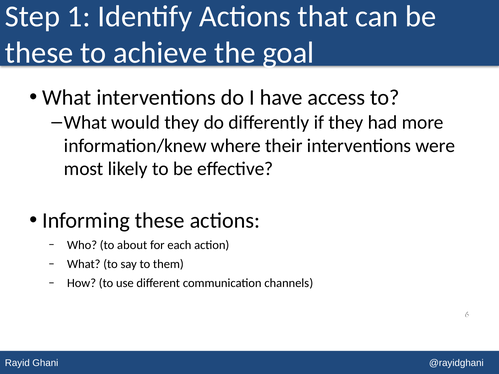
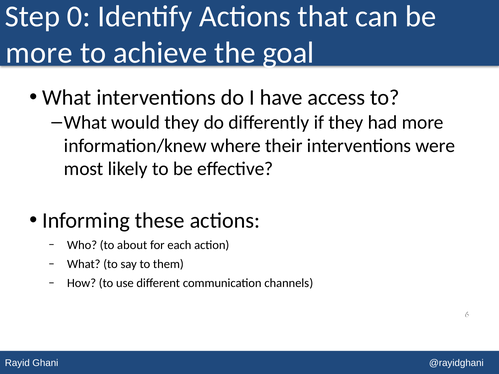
1: 1 -> 0
these at (39, 53): these -> more
